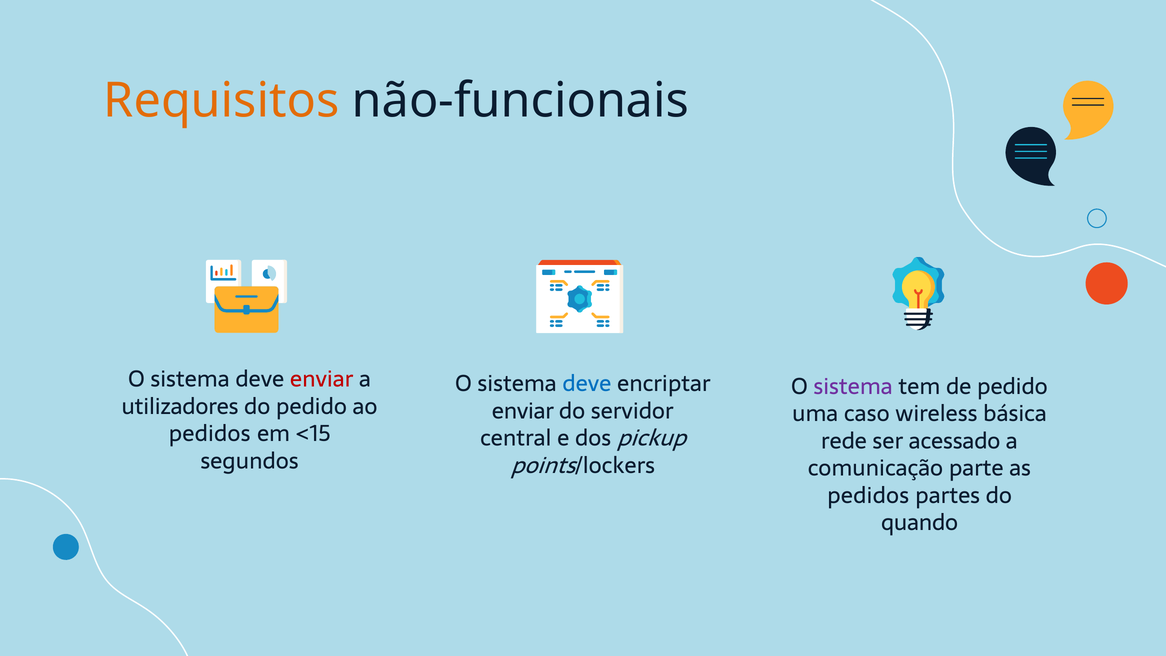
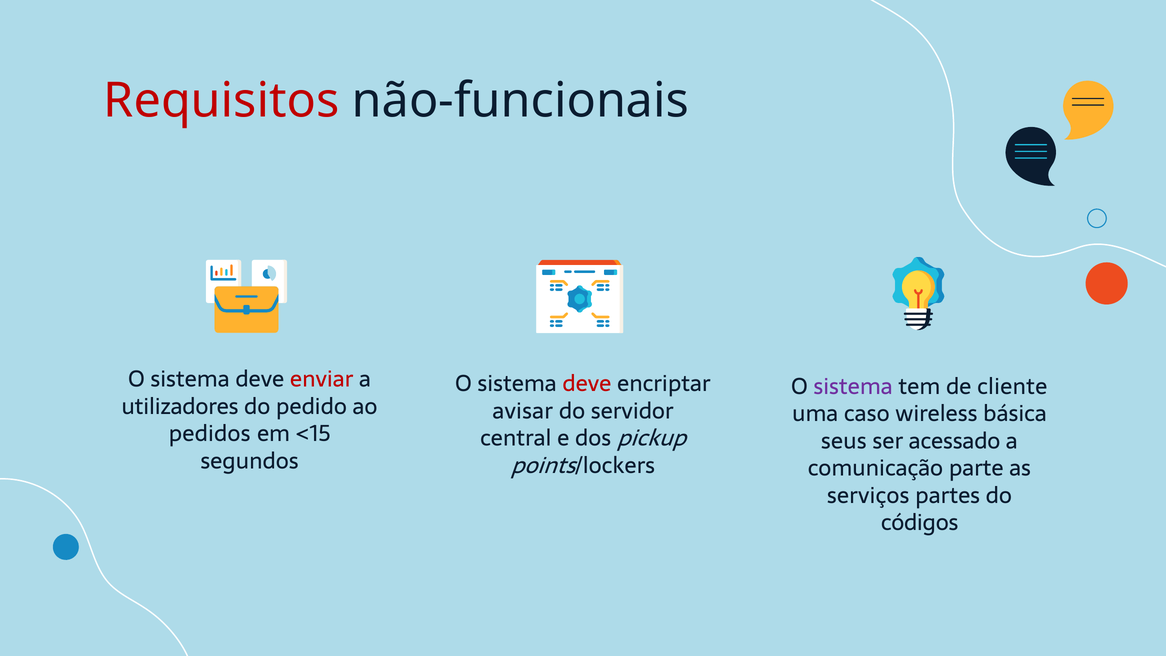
Requisitos colour: orange -> red
deve at (587, 384) colour: blue -> red
de pedido: pedido -> cliente
enviar at (523, 411): enviar -> avisar
rede: rede -> seus
pedidos at (868, 496): pedidos -> serviços
quando: quando -> códigos
